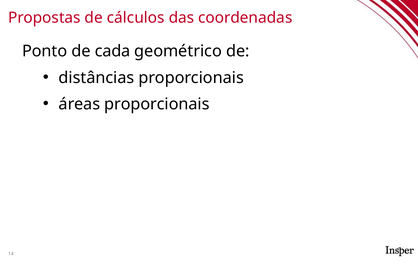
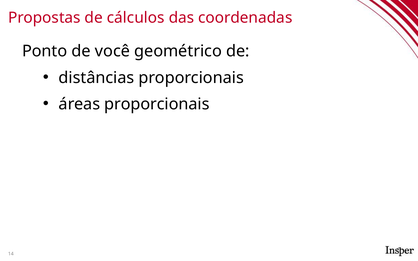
cada: cada -> você
